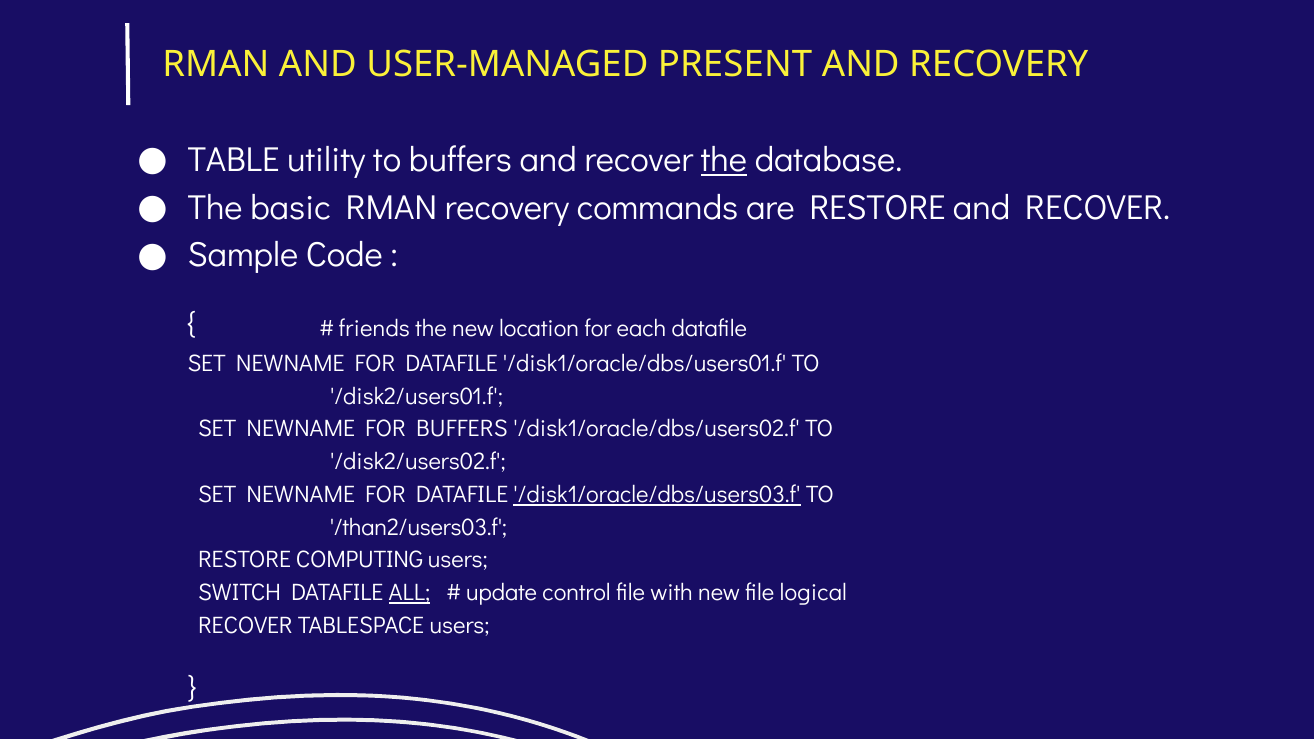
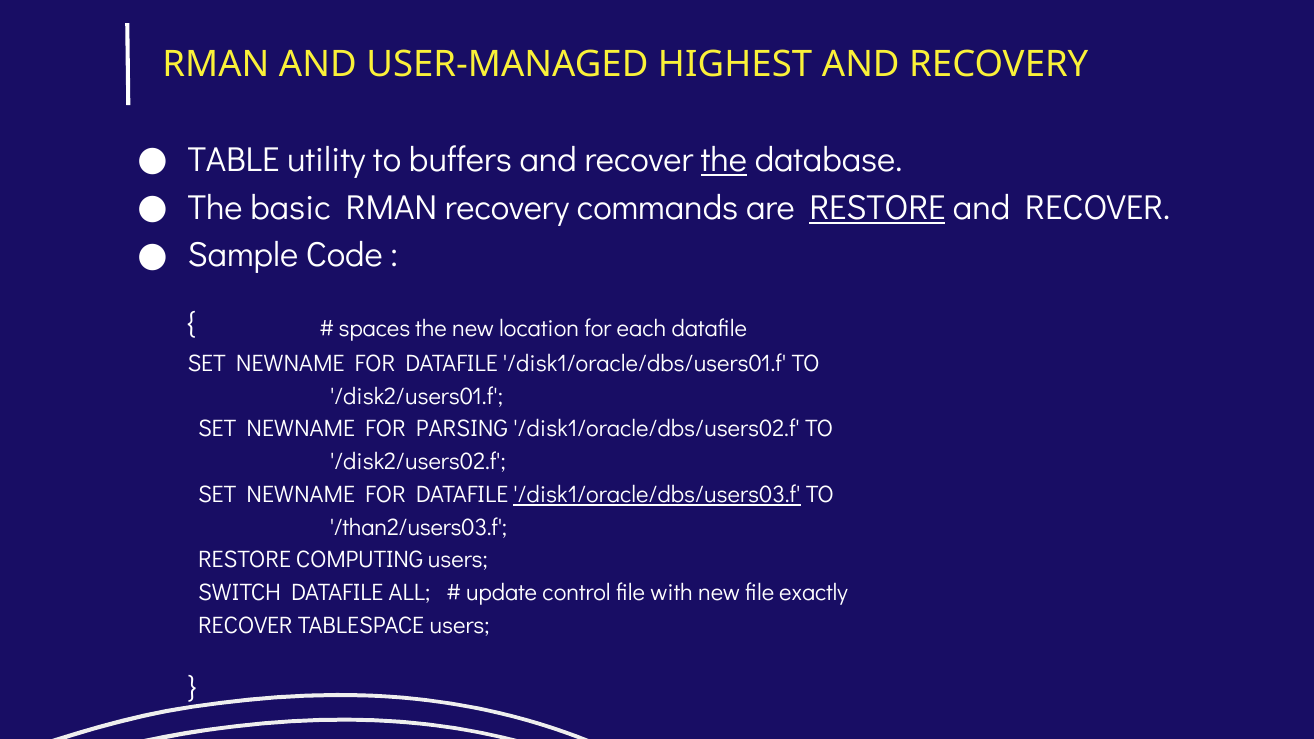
PRESENT: PRESENT -> HIGHEST
RESTORE at (877, 208) underline: none -> present
friends: friends -> spaces
FOR BUFFERS: BUFFERS -> PARSING
ALL underline: present -> none
logical: logical -> exactly
